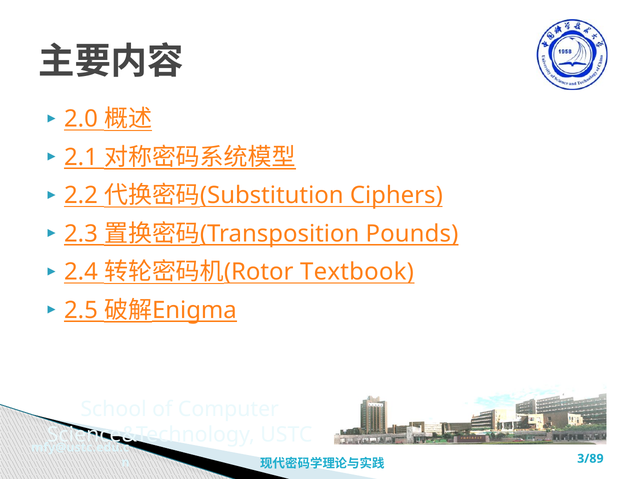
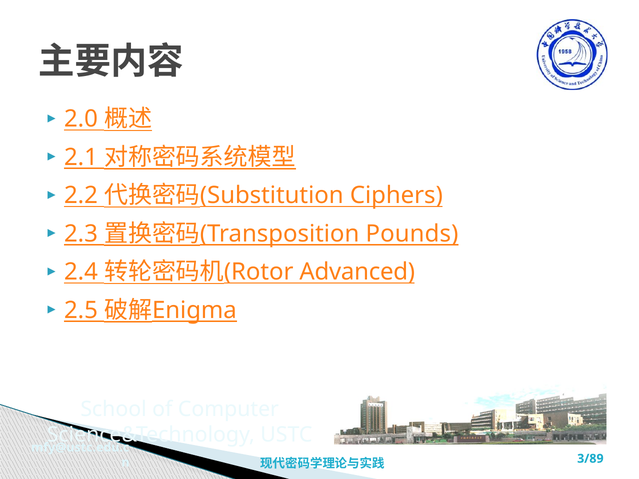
Textbook: Textbook -> Advanced
